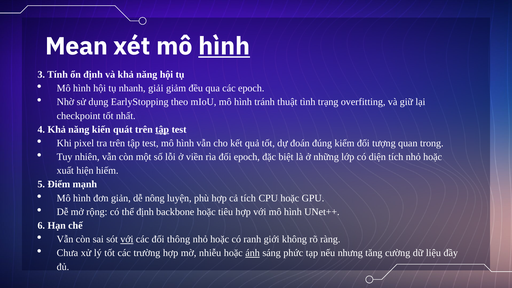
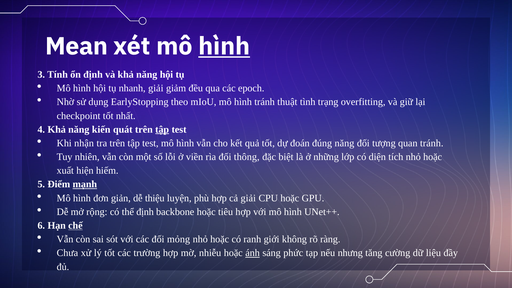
pixel: pixel -> nhận
đúng kiểm: kiểm -> năng
quan trong: trong -> tránh
đối epoch: epoch -> thông
mạnh underline: none -> present
nông: nông -> thiệu
cả tích: tích -> giải
chế underline: none -> present
với at (127, 239) underline: present -> none
thông: thông -> mỏng
